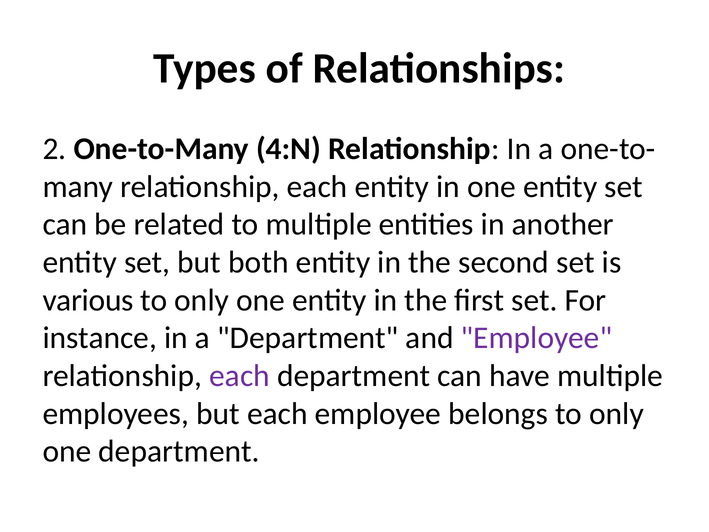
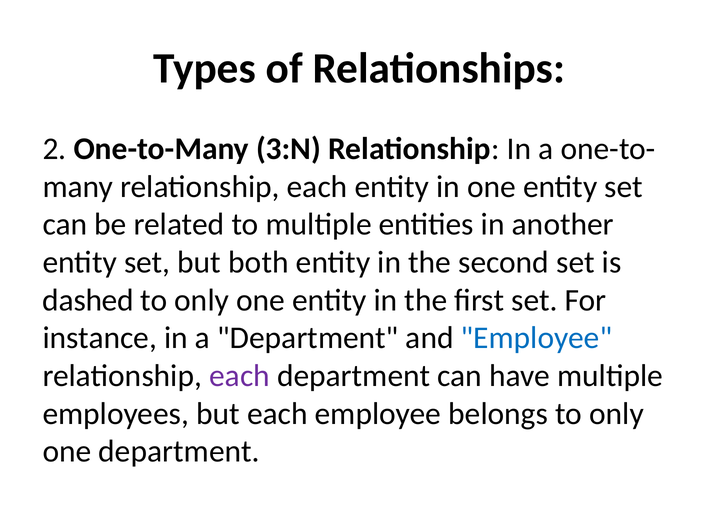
4:N: 4:N -> 3:N
various: various -> dashed
Employee at (536, 338) colour: purple -> blue
